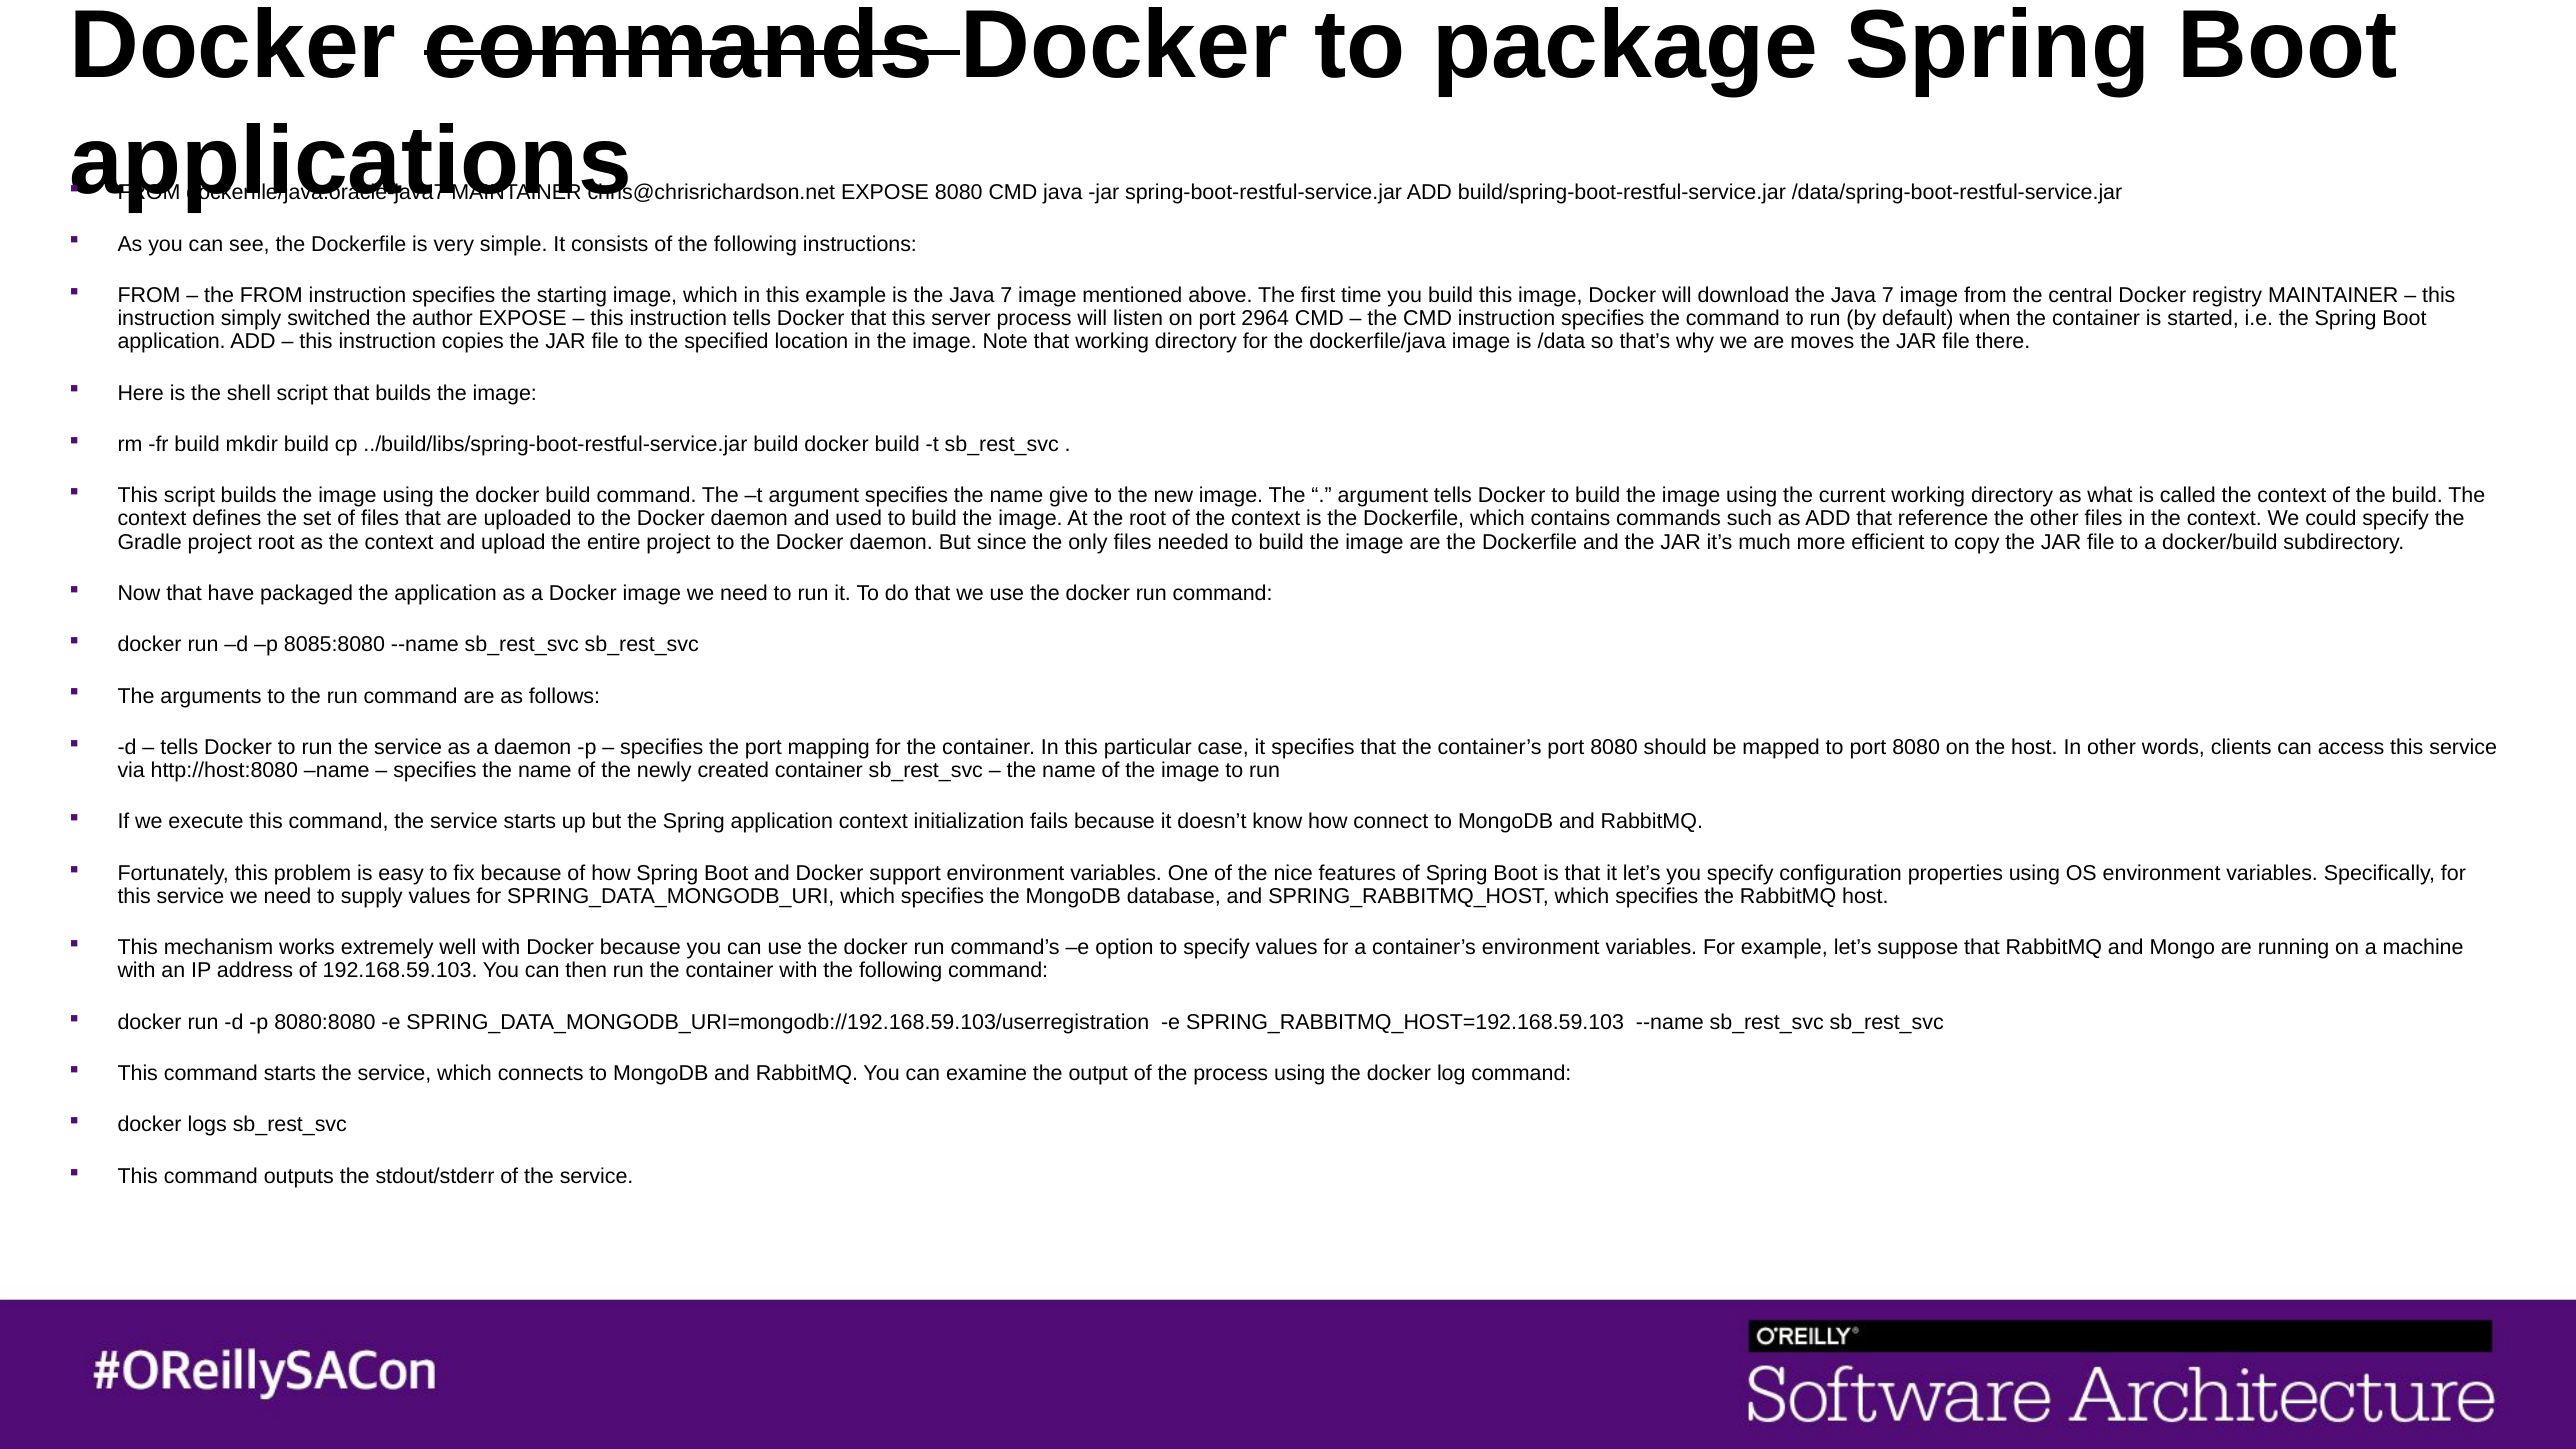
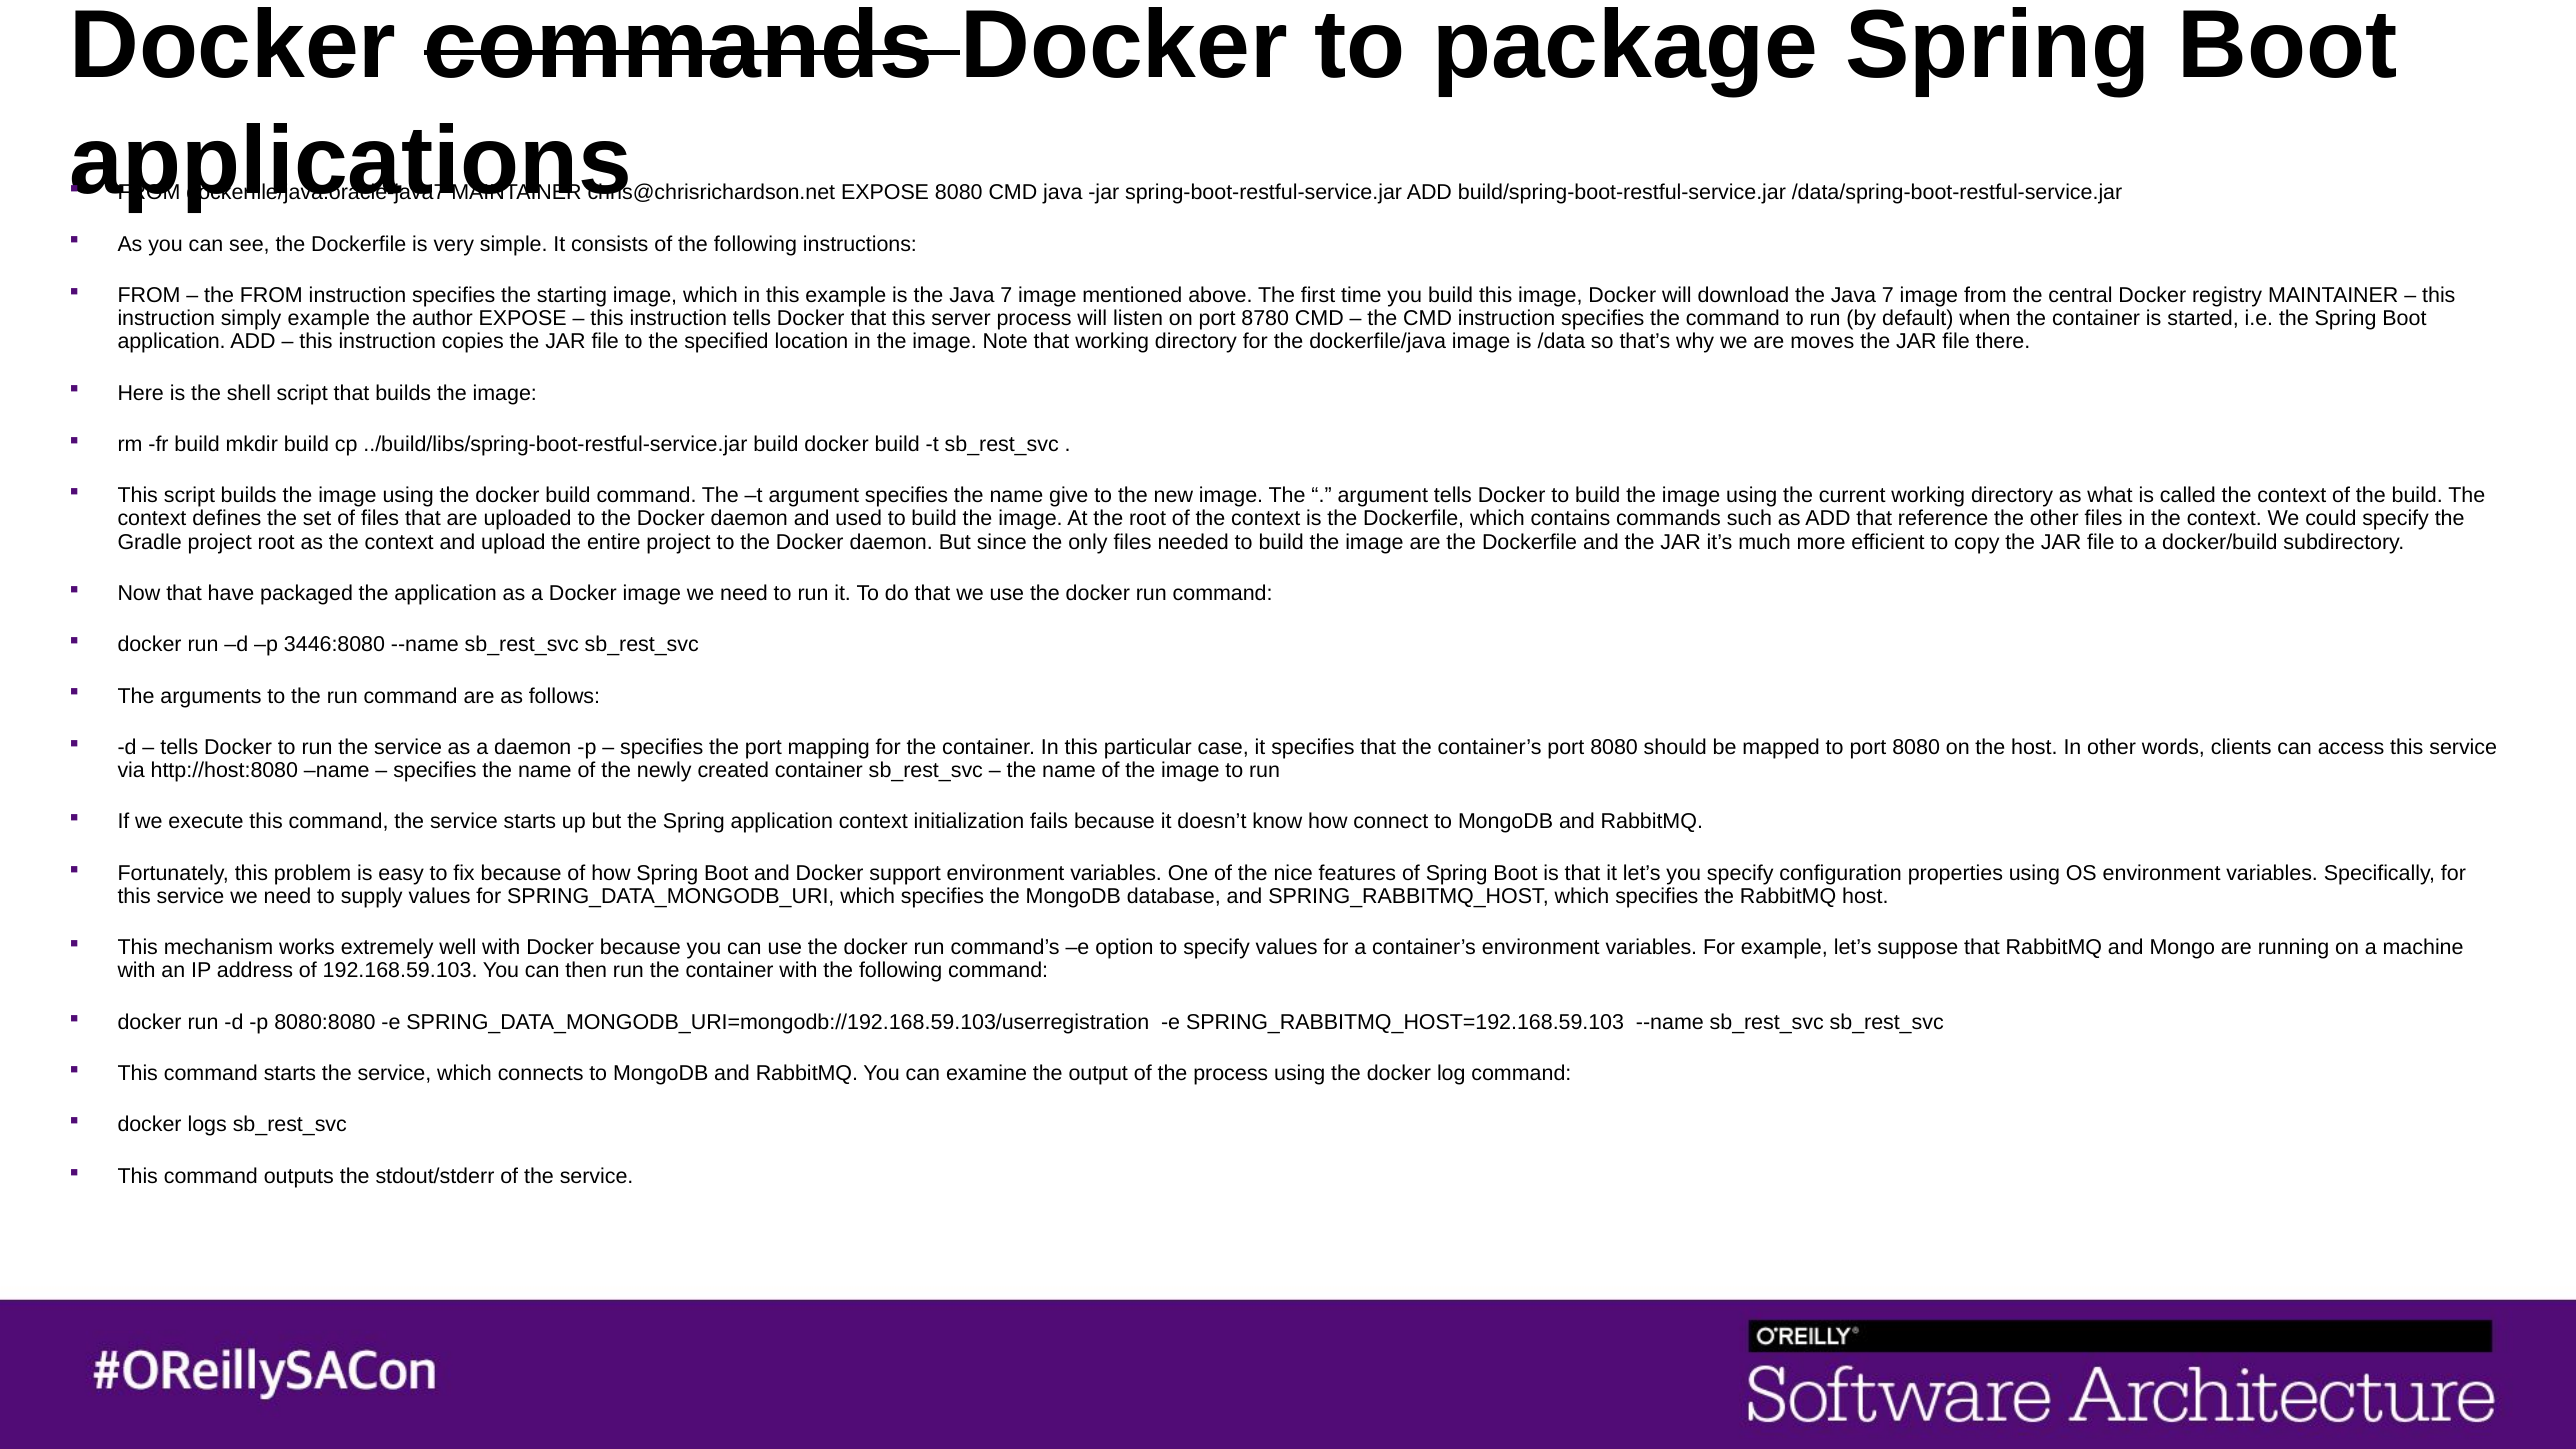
simply switched: switched -> example
2964: 2964 -> 8780
8085:8080: 8085:8080 -> 3446:8080
